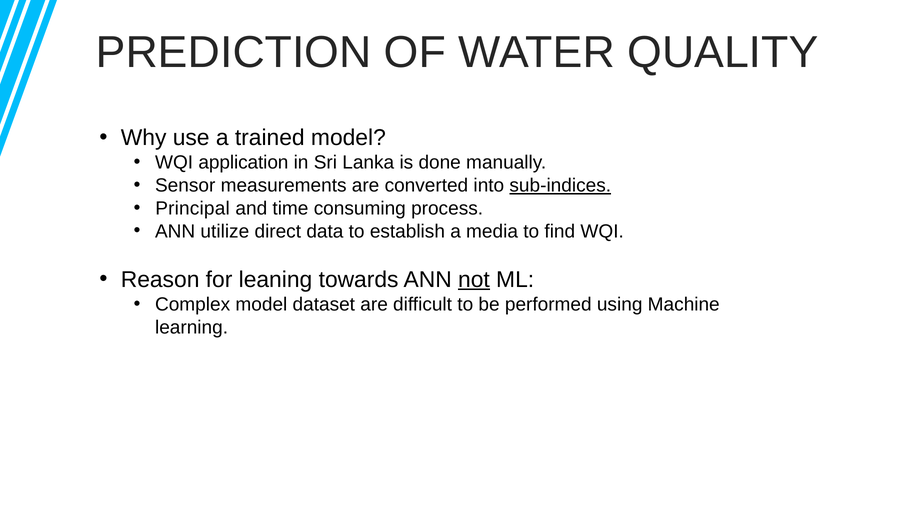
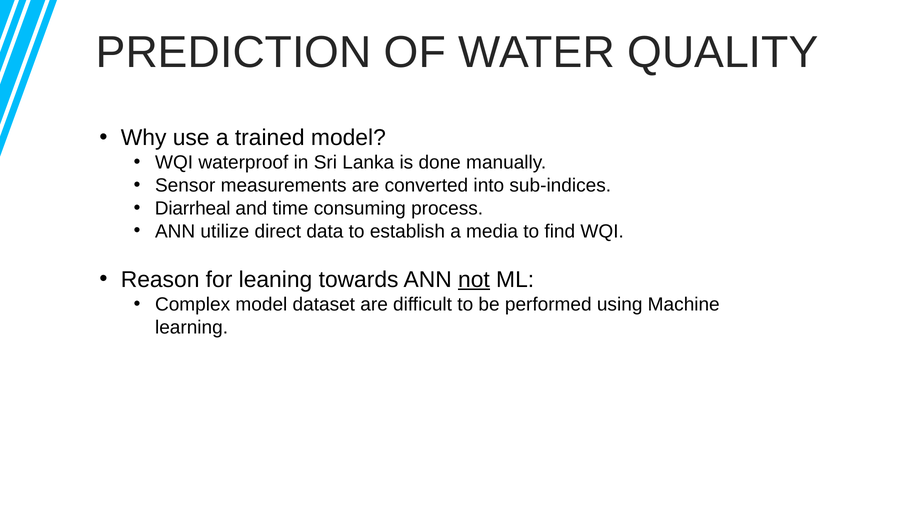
application: application -> waterproof
sub-indices underline: present -> none
Principal: Principal -> Diarrheal
